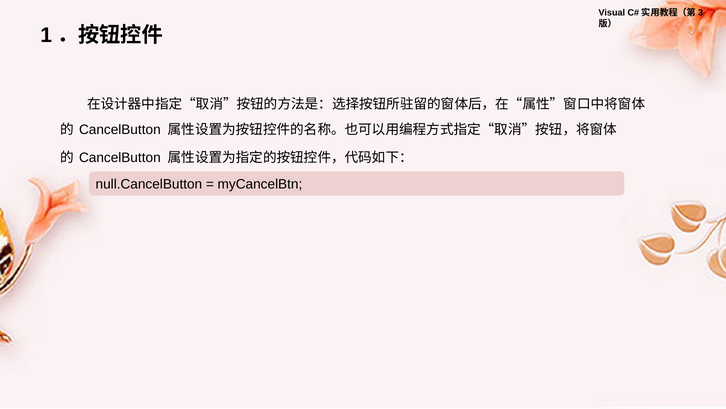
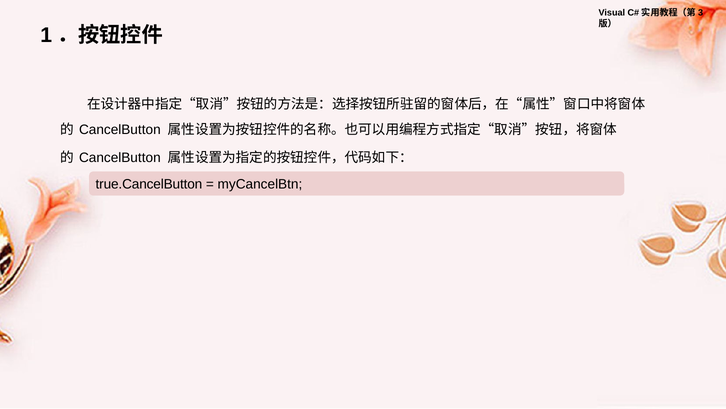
null.CancelButton: null.CancelButton -> true.CancelButton
